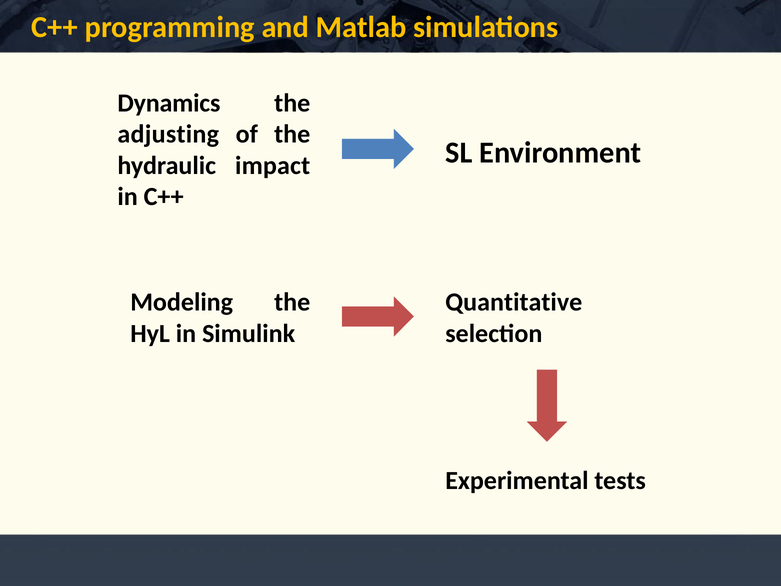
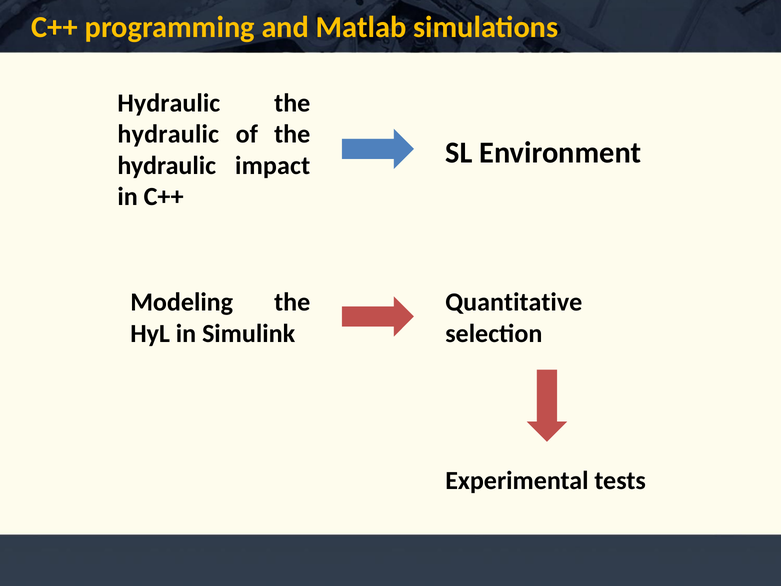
Dynamics at (169, 103): Dynamics -> Hydraulic
adjusting at (168, 134): adjusting -> hydraulic
